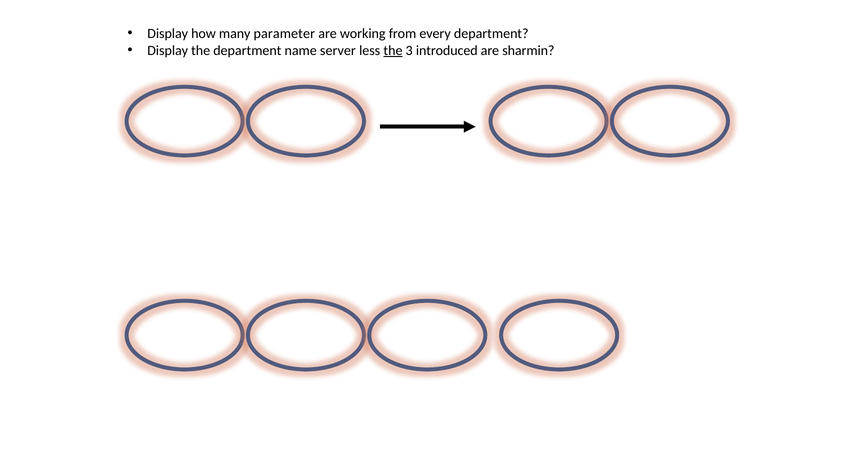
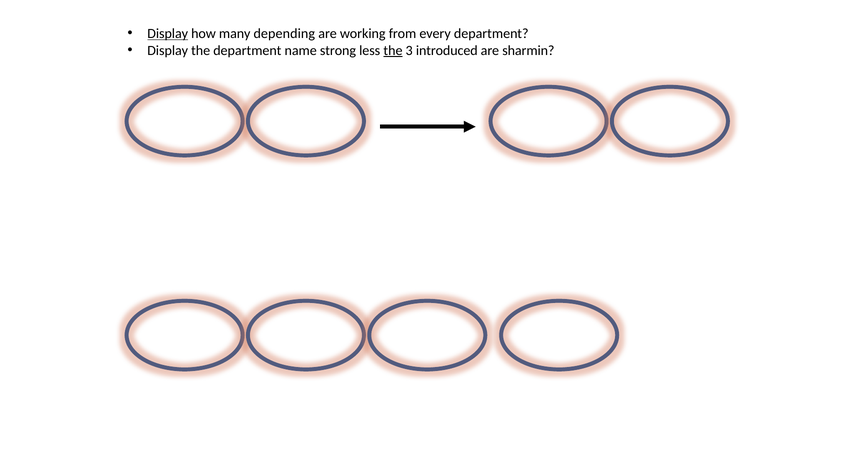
Display at (168, 34) underline: none -> present
parameter: parameter -> depending
server: server -> strong
